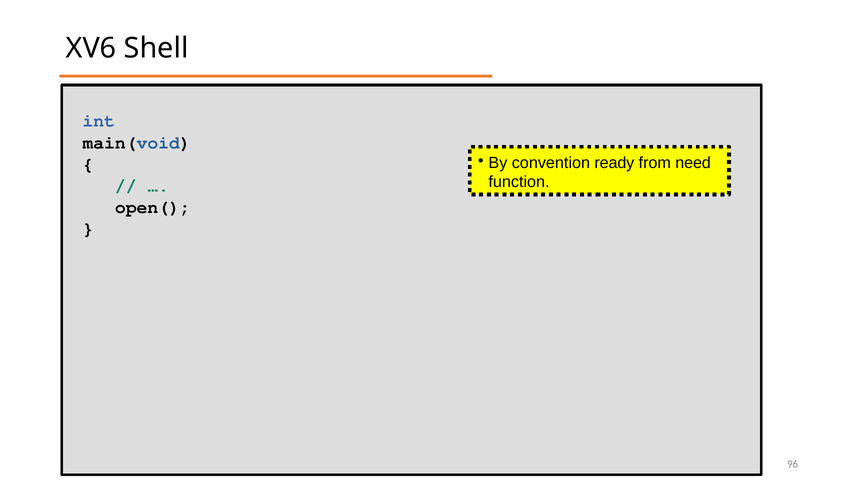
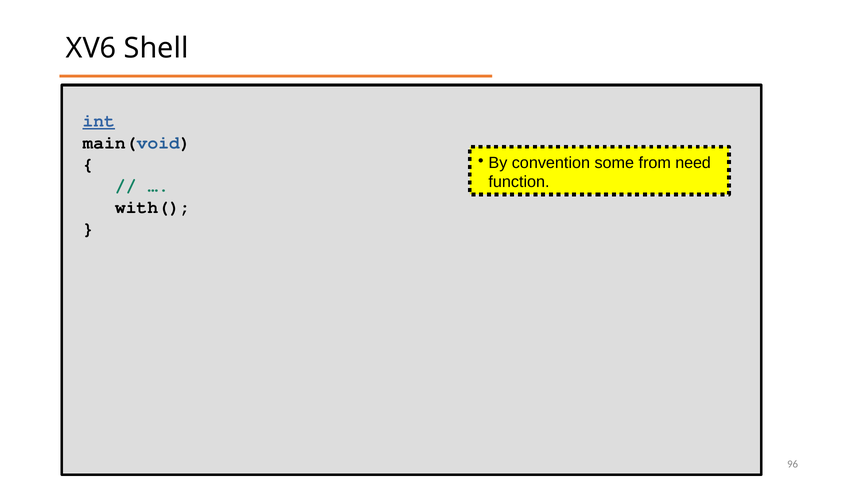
int underline: none -> present
ready: ready -> some
open(: open( -> with(
